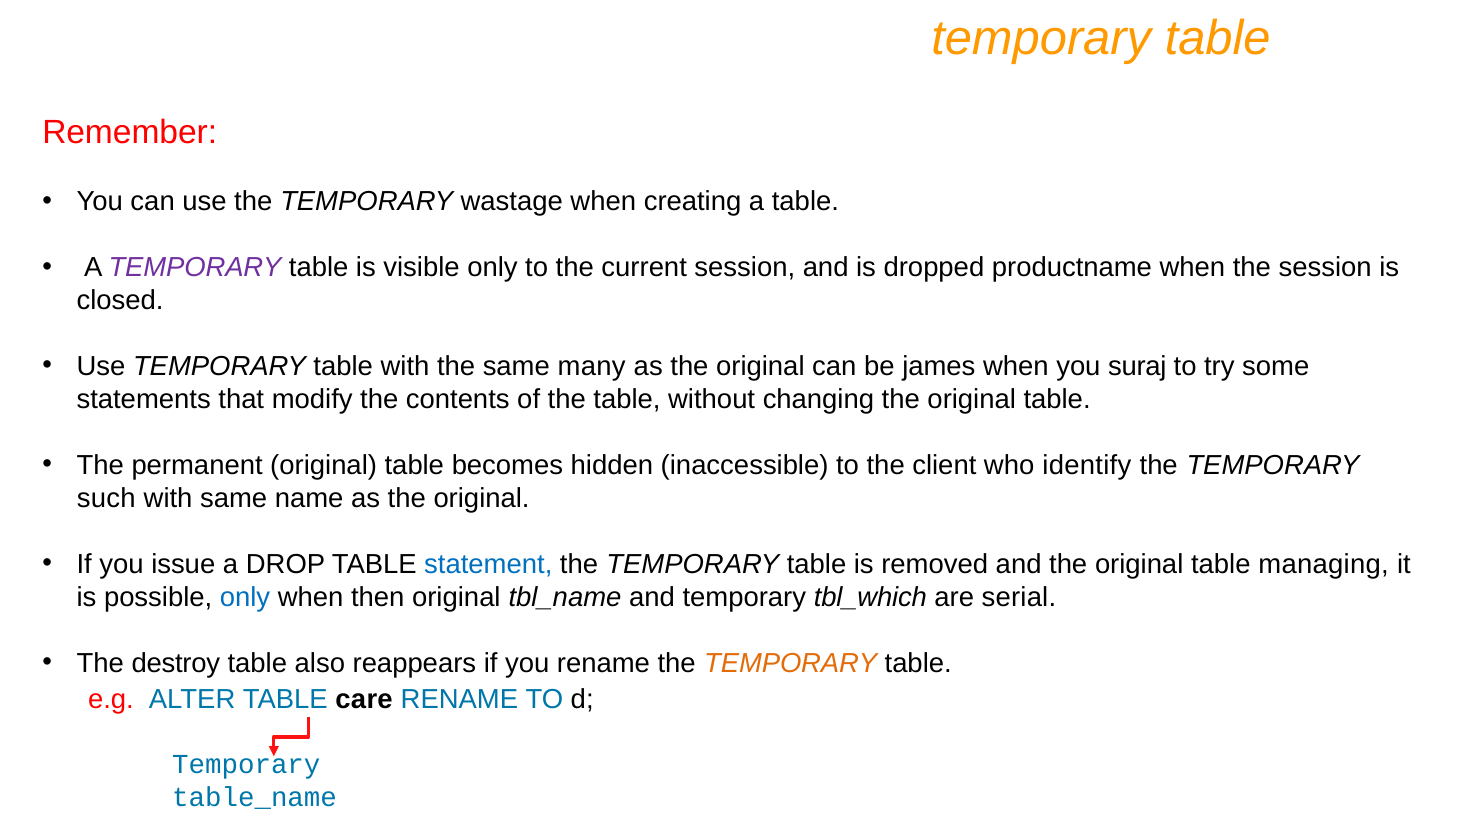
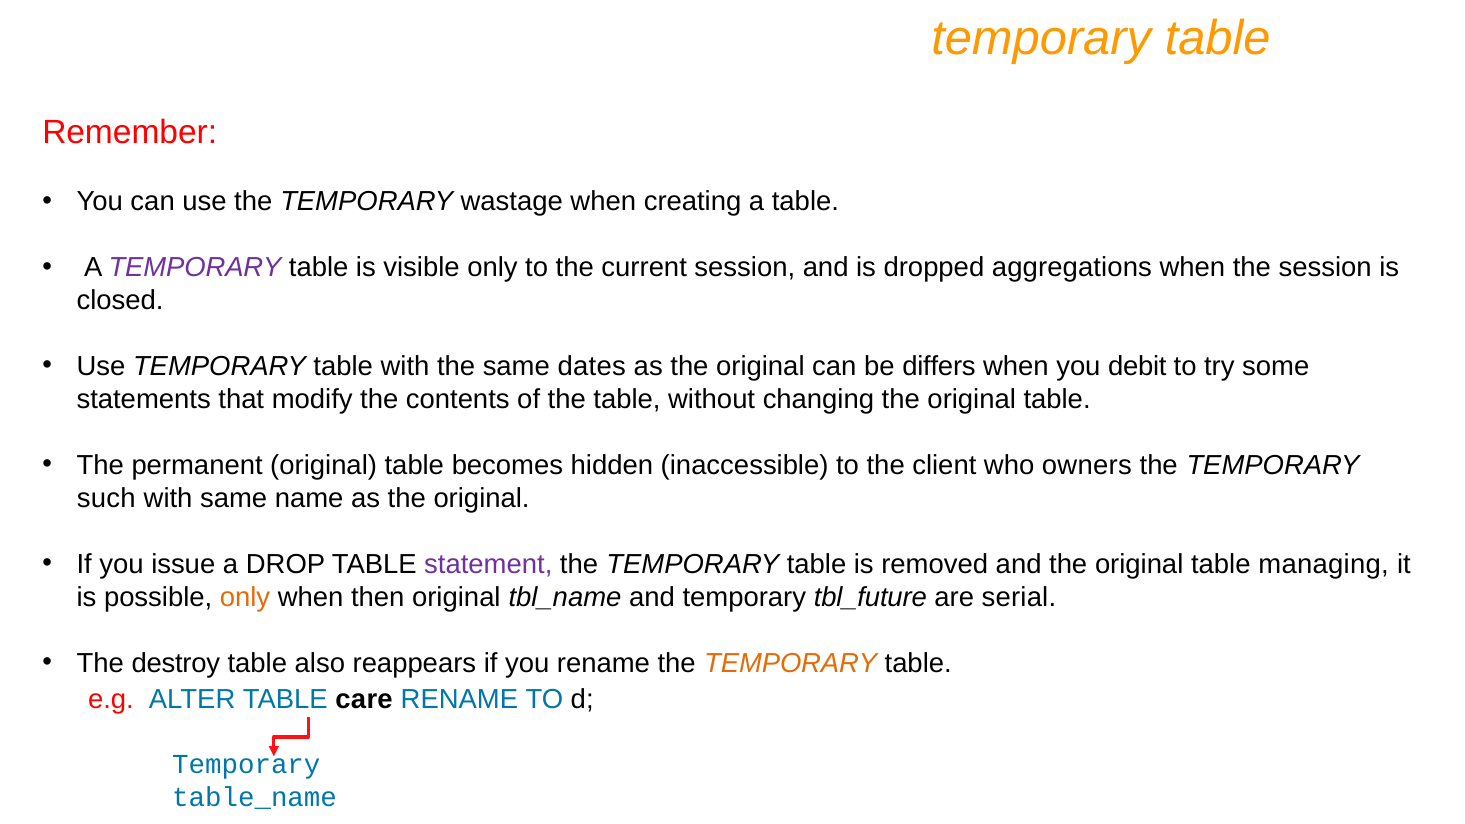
productname: productname -> aggregations
many: many -> dates
james: james -> differs
suraj: suraj -> debit
identify: identify -> owners
statement colour: blue -> purple
only at (245, 597) colour: blue -> orange
tbl_which: tbl_which -> tbl_future
